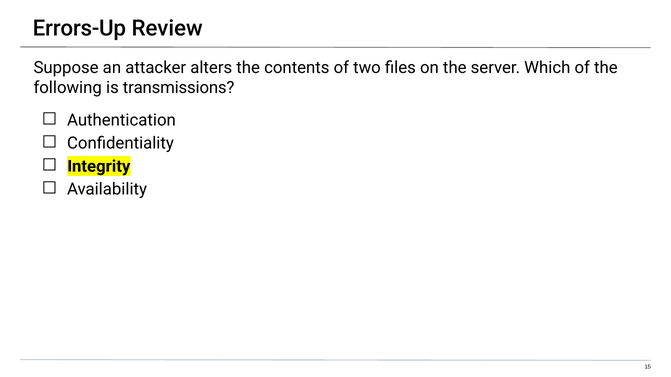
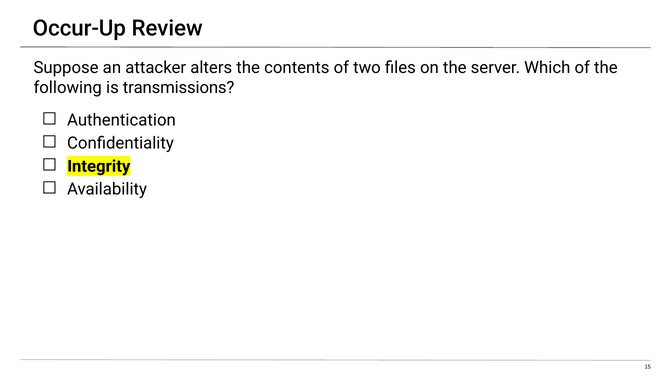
Errors-Up: Errors-Up -> Occur-Up
